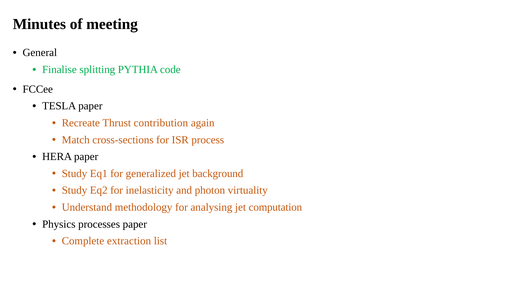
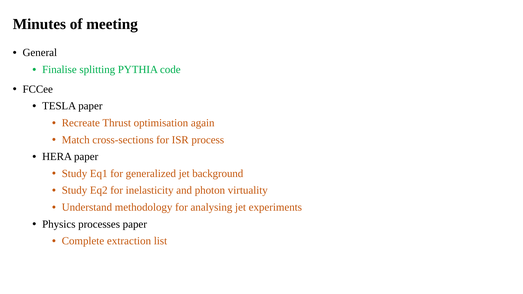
contribution: contribution -> optimisation
computation: computation -> experiments
